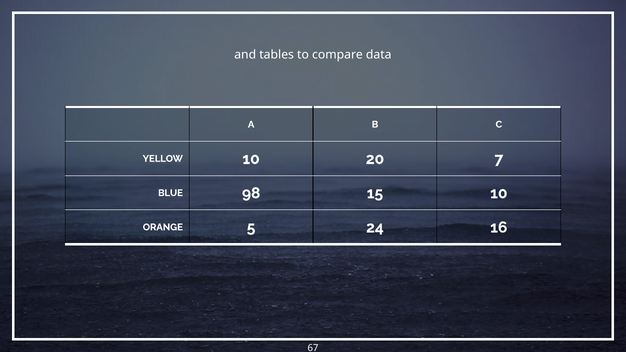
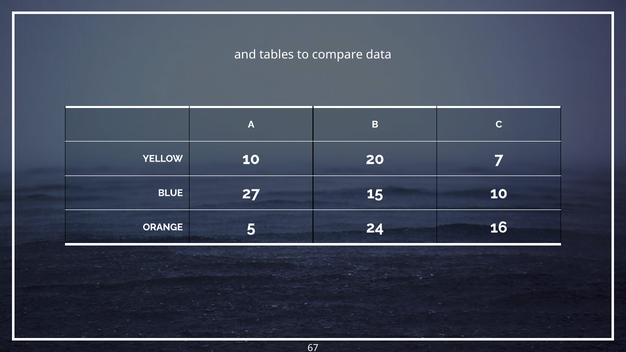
98: 98 -> 27
